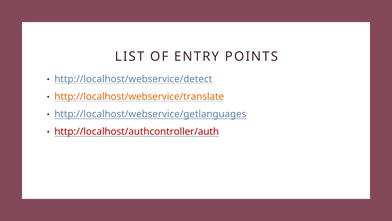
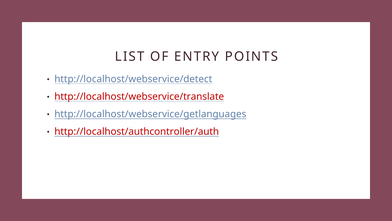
http://localhost/webservice/translate colour: orange -> red
